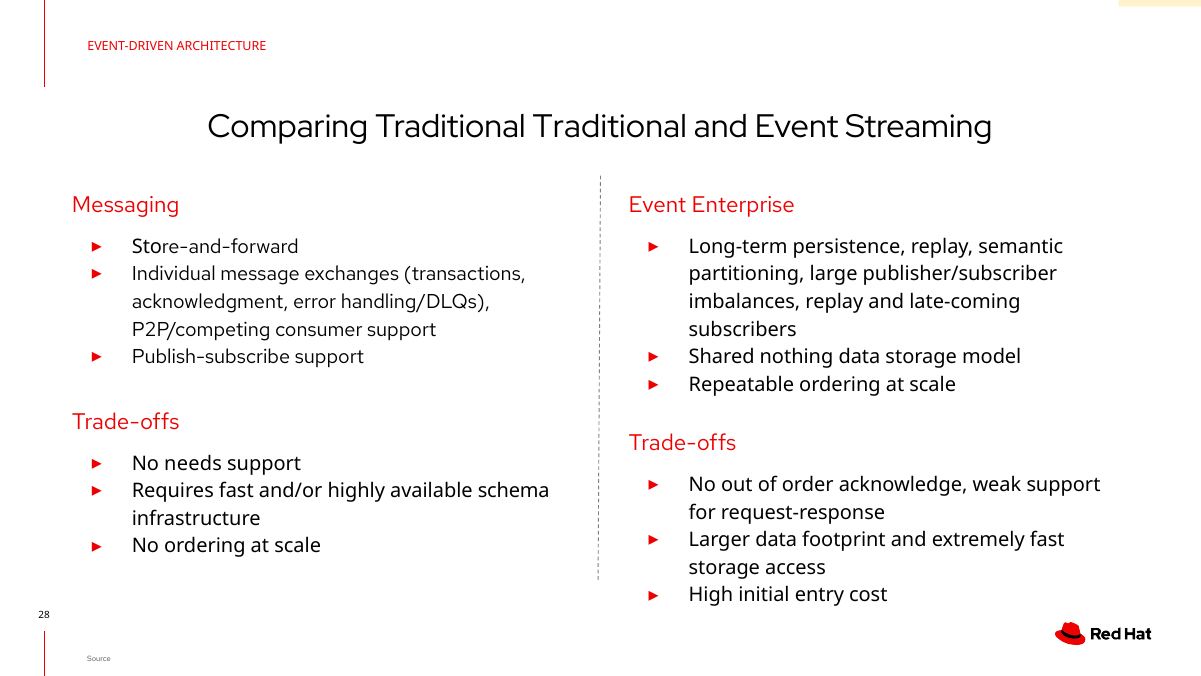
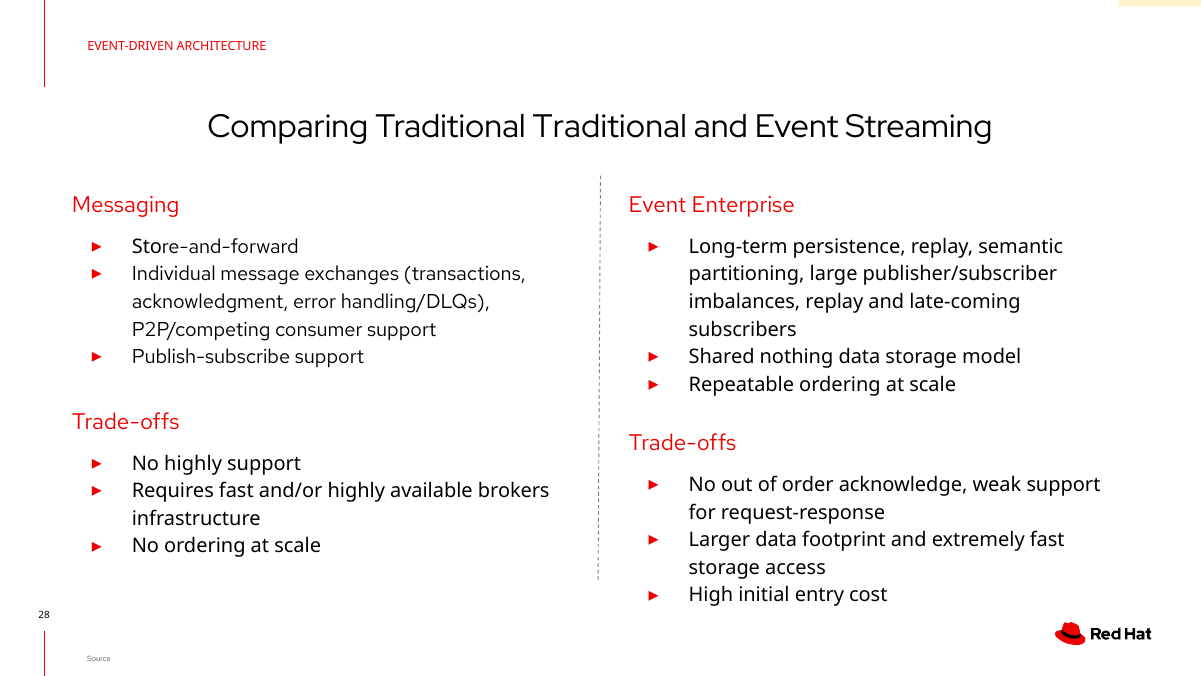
No needs: needs -> highly
schema: schema -> brokers
